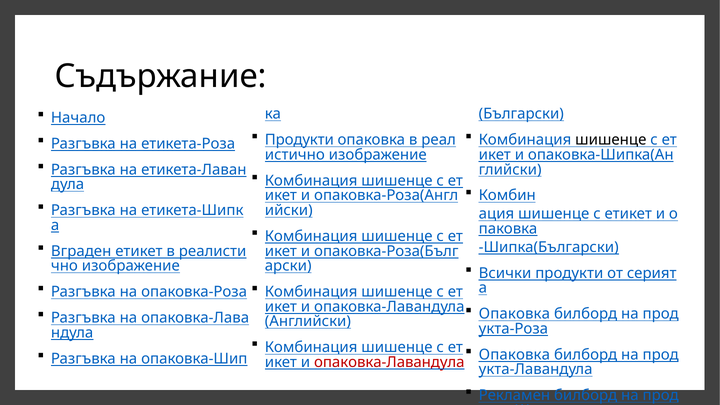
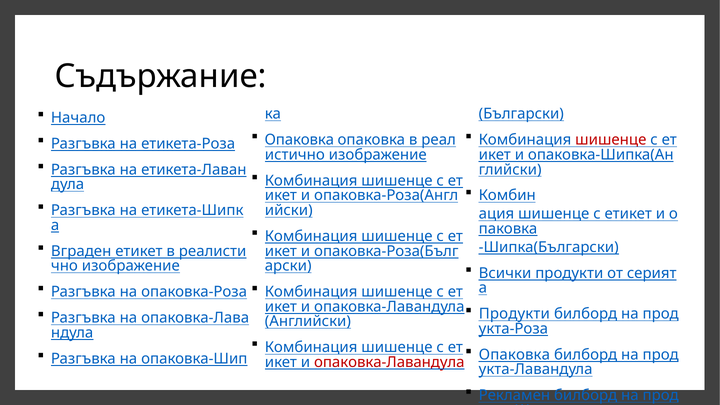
Продукти at (299, 140): Продукти -> Опаковка
шишенце at (611, 140) colour: black -> red
Опаковка at (514, 314): Опаковка -> Продукти
